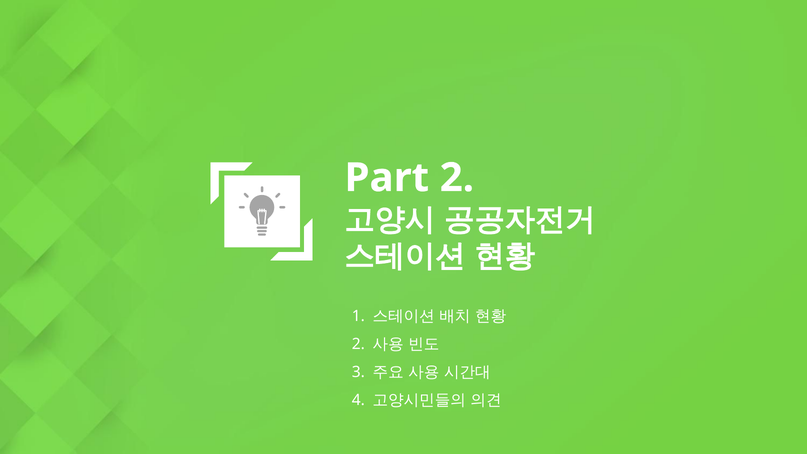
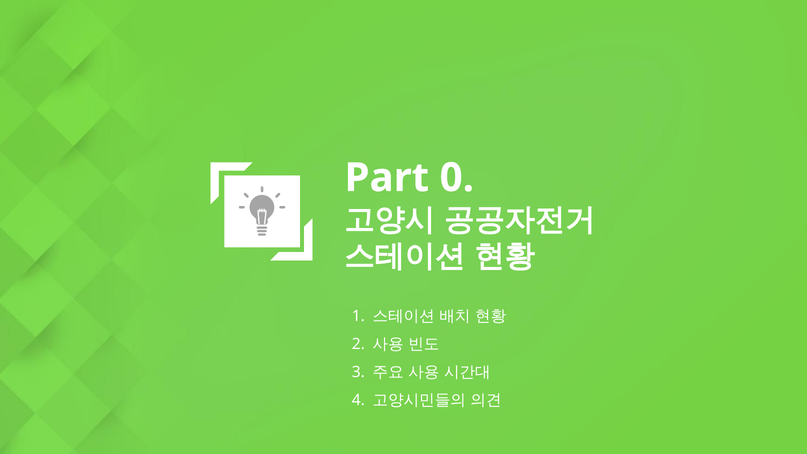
Part 2: 2 -> 0
